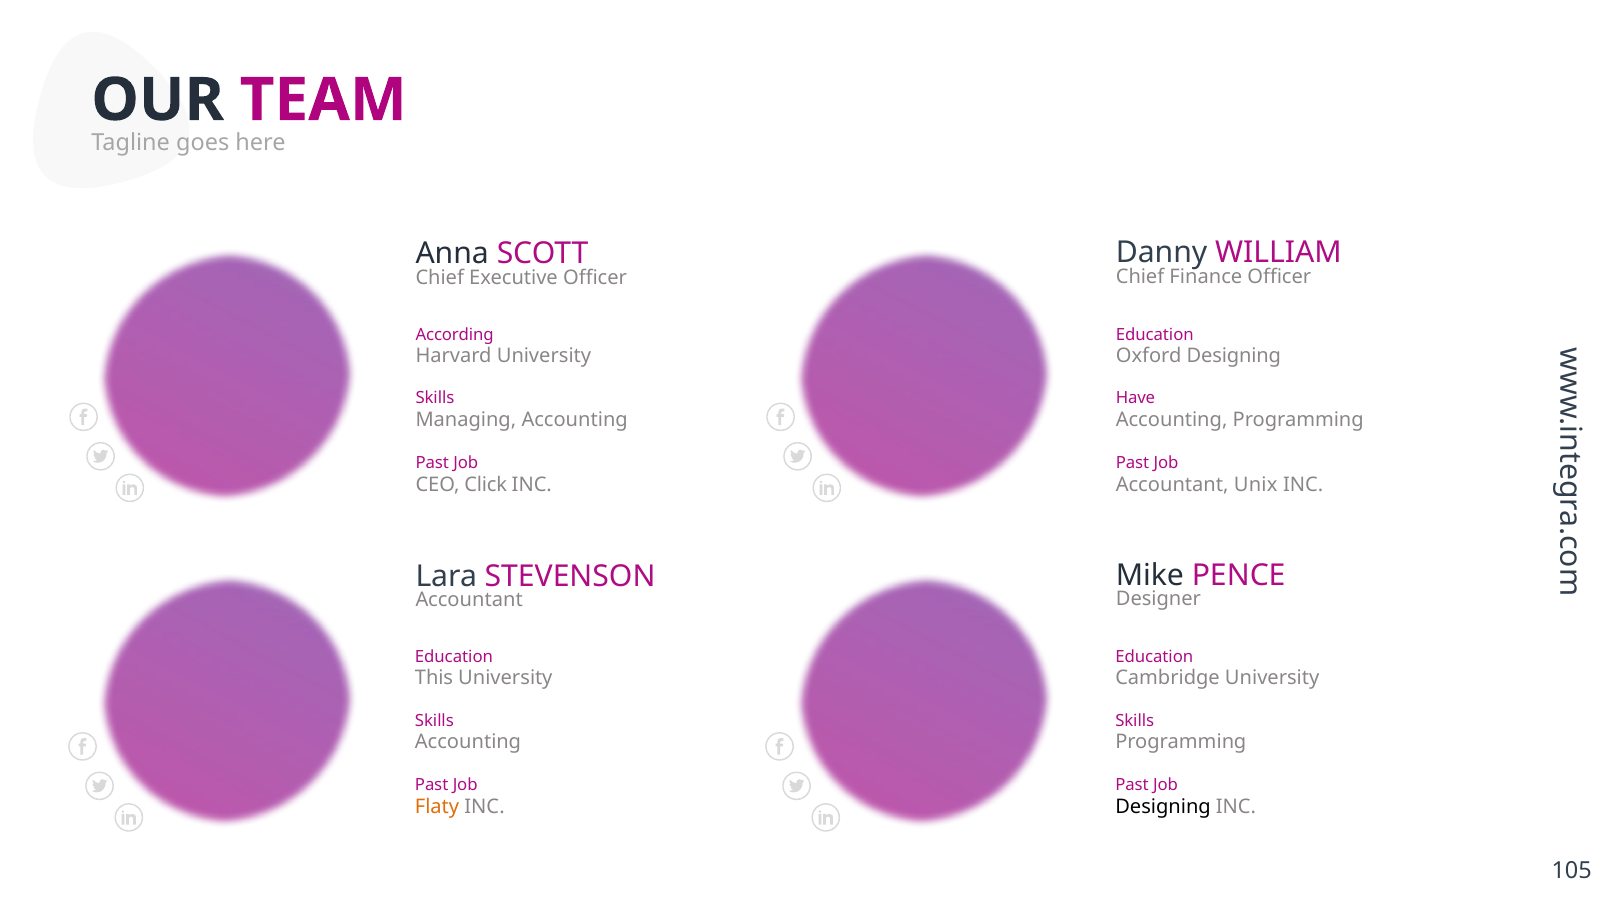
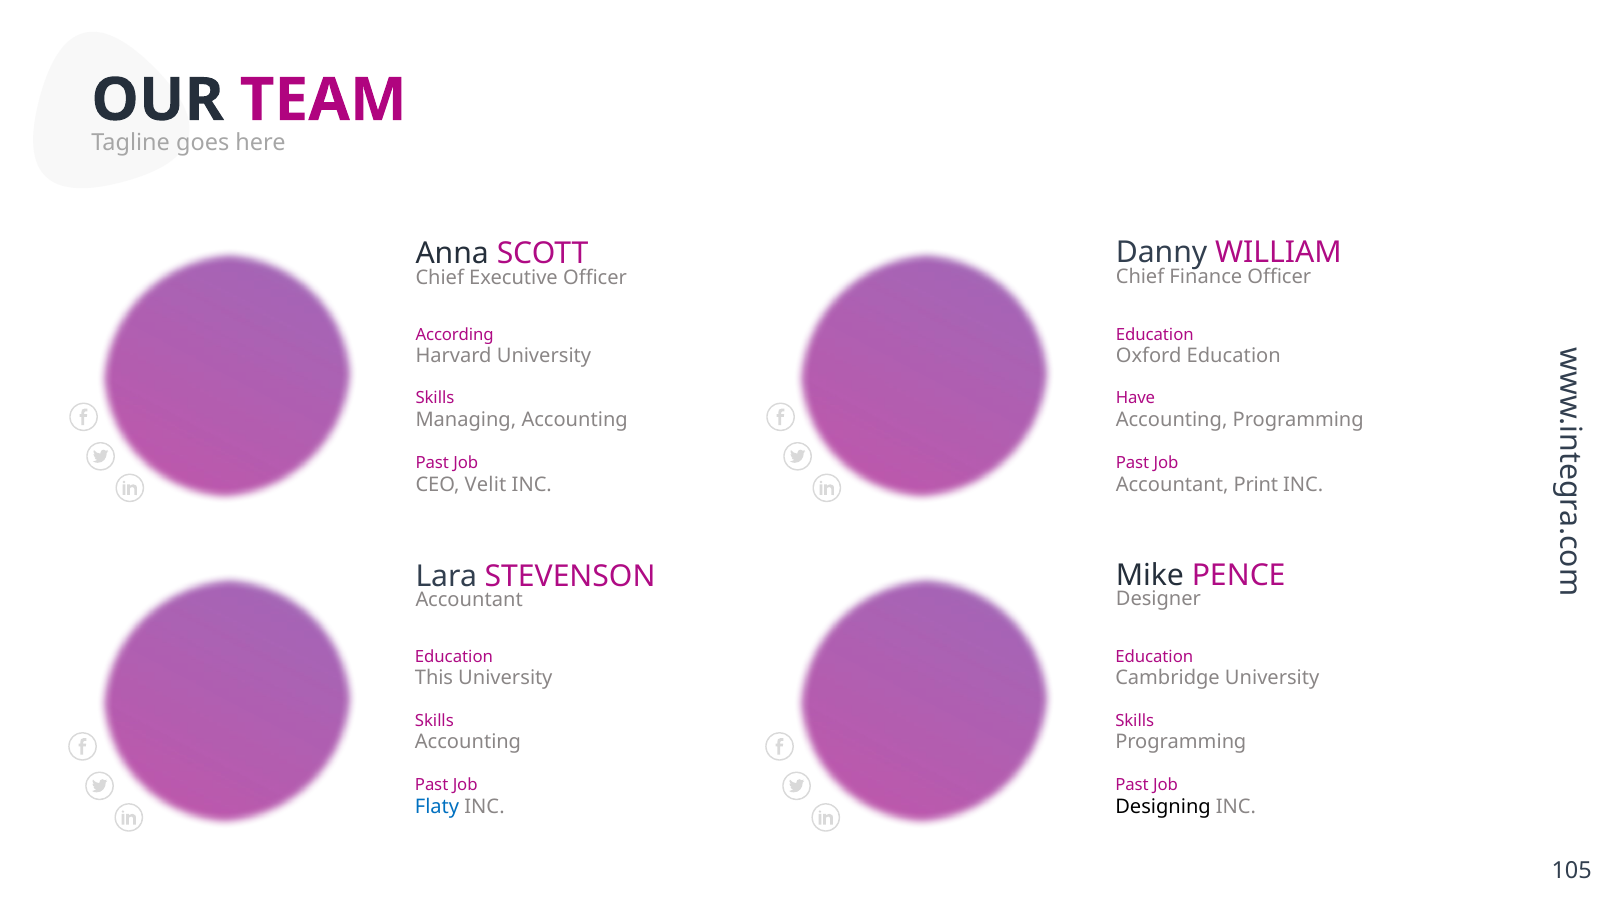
Oxford Designing: Designing -> Education
Click: Click -> Velit
Unix: Unix -> Print
Flaty colour: orange -> blue
